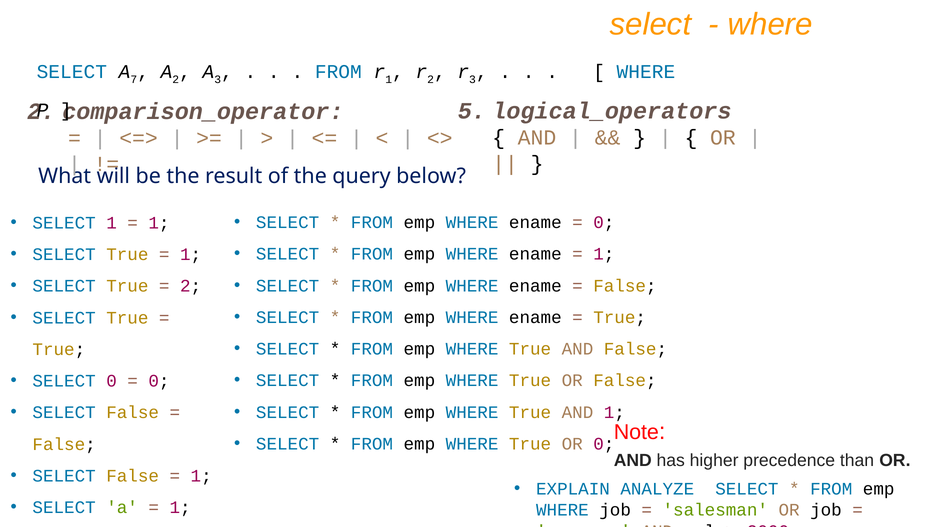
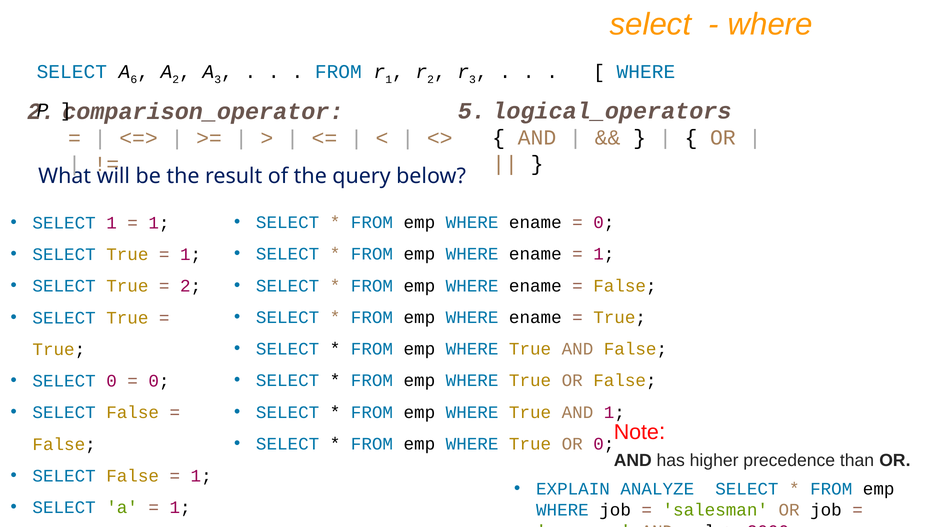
7: 7 -> 6
